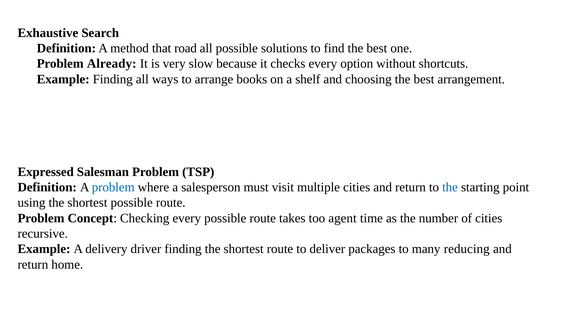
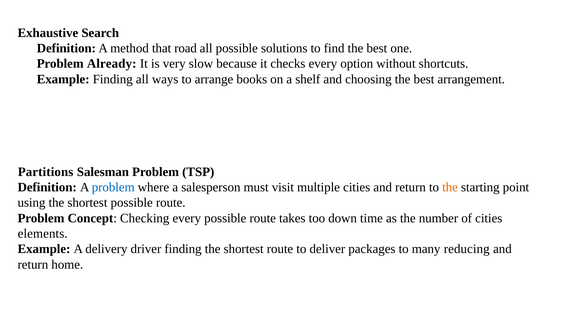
Expressed: Expressed -> Partitions
the at (450, 187) colour: blue -> orange
agent: agent -> down
recursive: recursive -> elements
